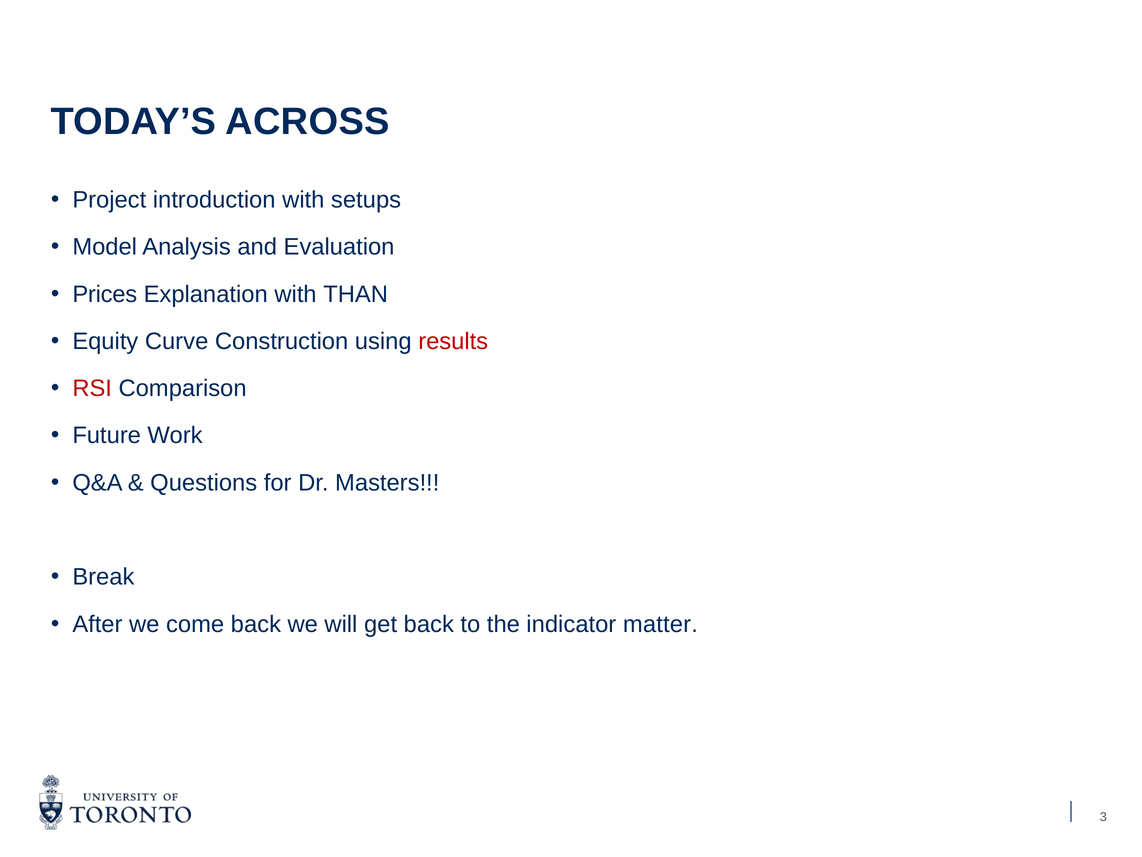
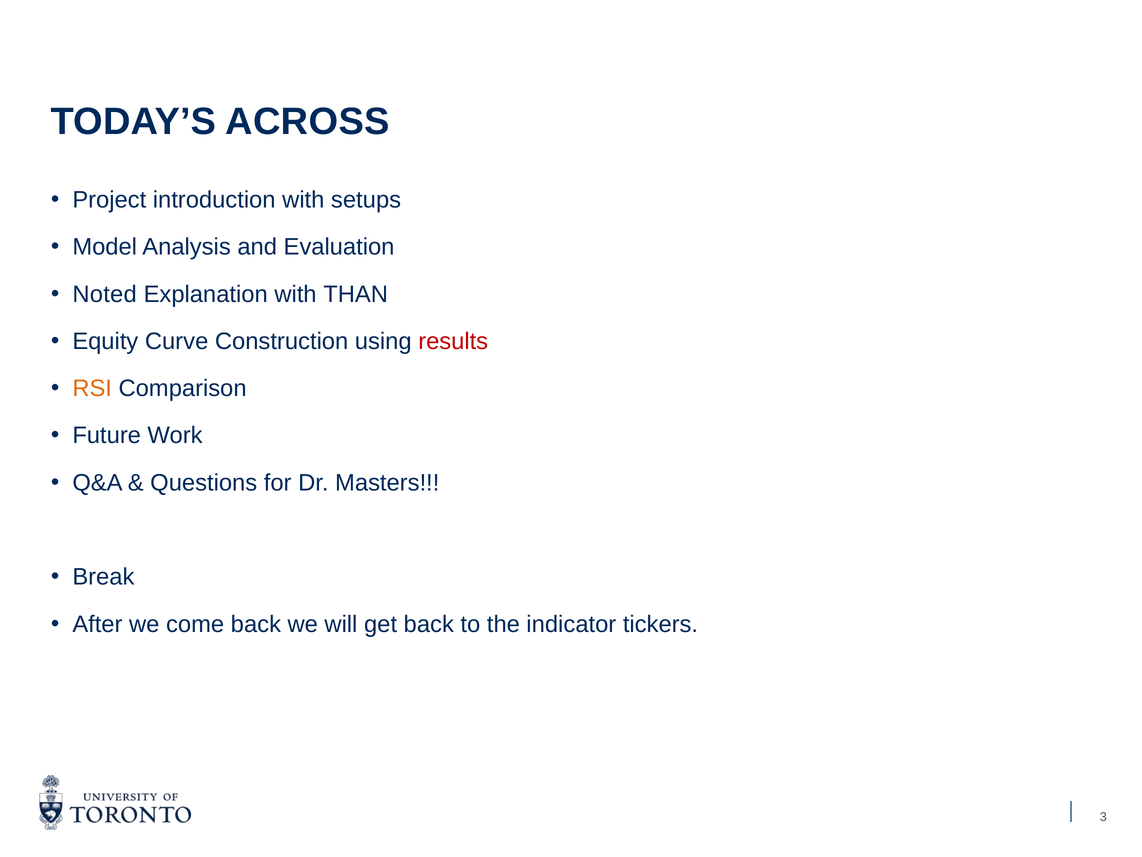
Prices: Prices -> Noted
RSI colour: red -> orange
matter: matter -> tickers
